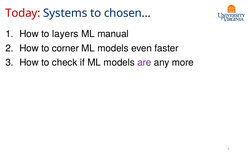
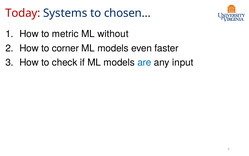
layers: layers -> metric
manual: manual -> without
are colour: purple -> blue
more: more -> input
